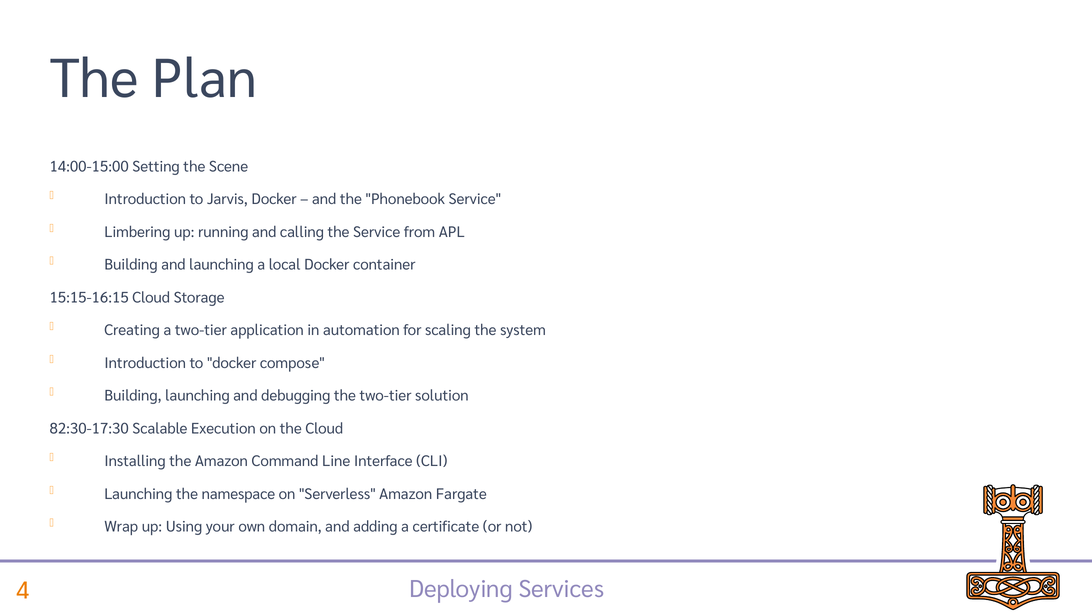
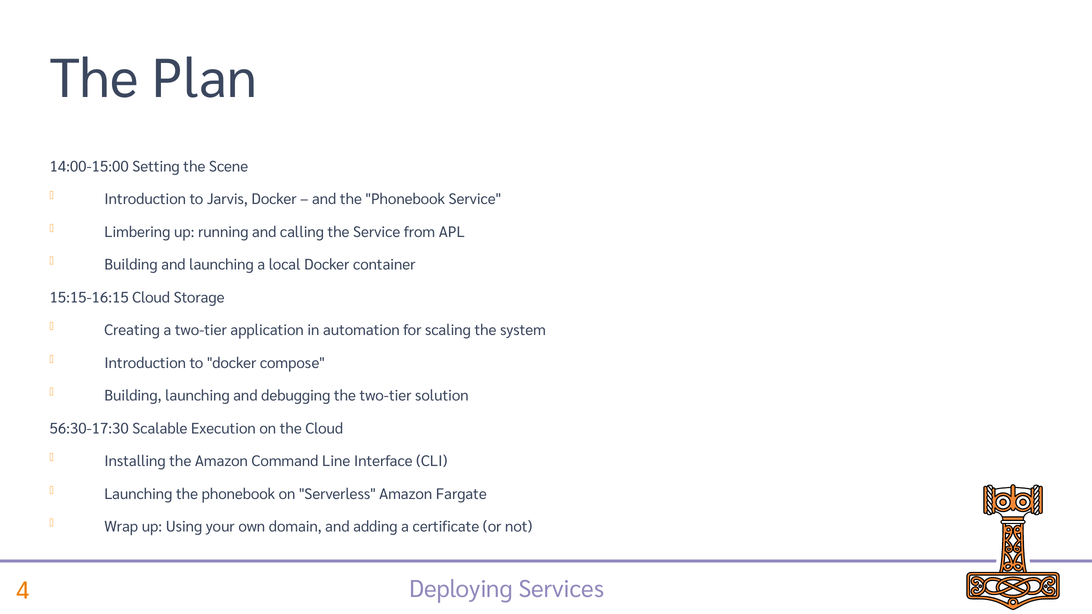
82:30-17:30: 82:30-17:30 -> 56:30-17:30
Launching the namespace: namespace -> phonebook
